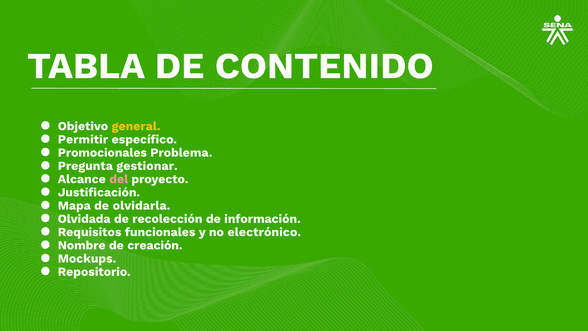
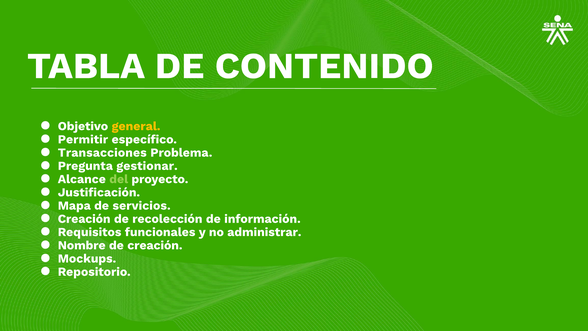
Promocionales: Promocionales -> Transacciones
del colour: pink -> light green
olvidarla: olvidarla -> servicios
Olvidada at (84, 219): Olvidada -> Creación
electrónico: electrónico -> administrar
